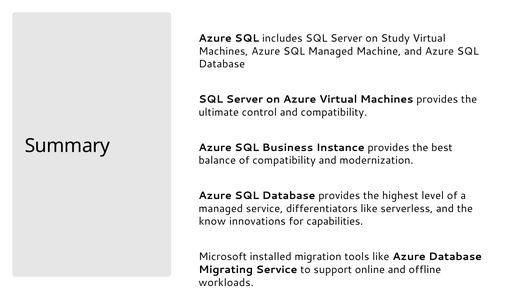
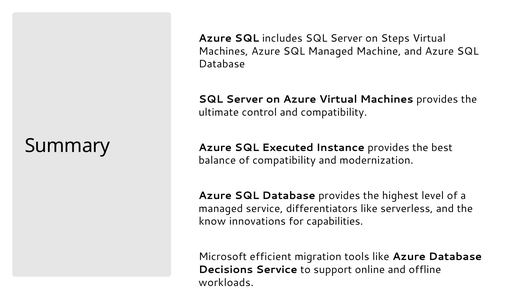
Study: Study -> Steps
Business: Business -> Executed
installed: installed -> efficient
Migrating: Migrating -> Decisions
